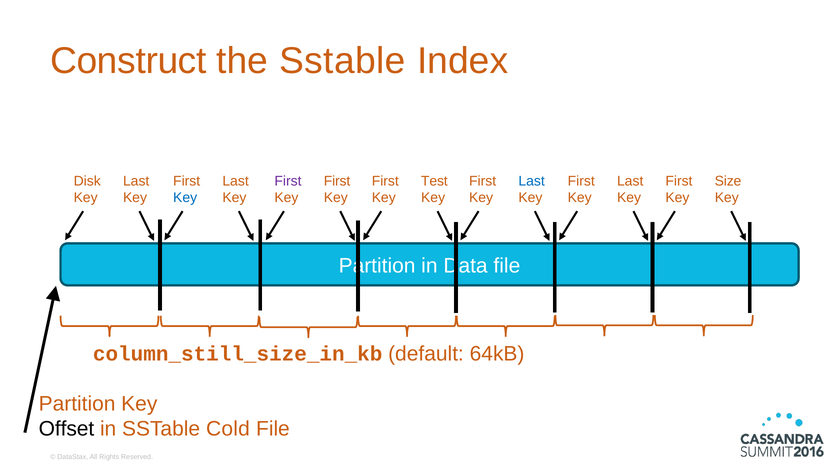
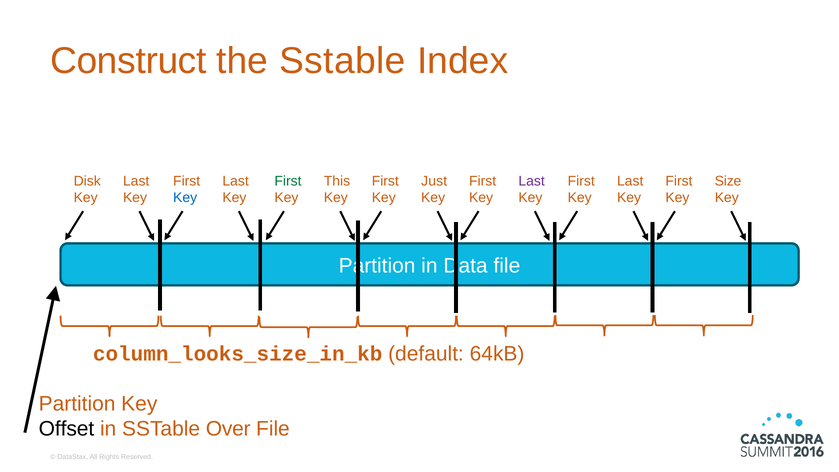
First at (288, 181) colour: purple -> green
First at (337, 181): First -> This
Test: Test -> Just
Last at (532, 181) colour: blue -> purple
column_still_size_in_kb: column_still_size_in_kb -> column_looks_size_in_kb
Cold: Cold -> Over
